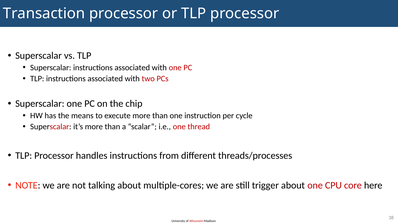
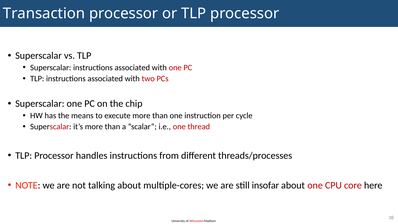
trigger: trigger -> insofar
